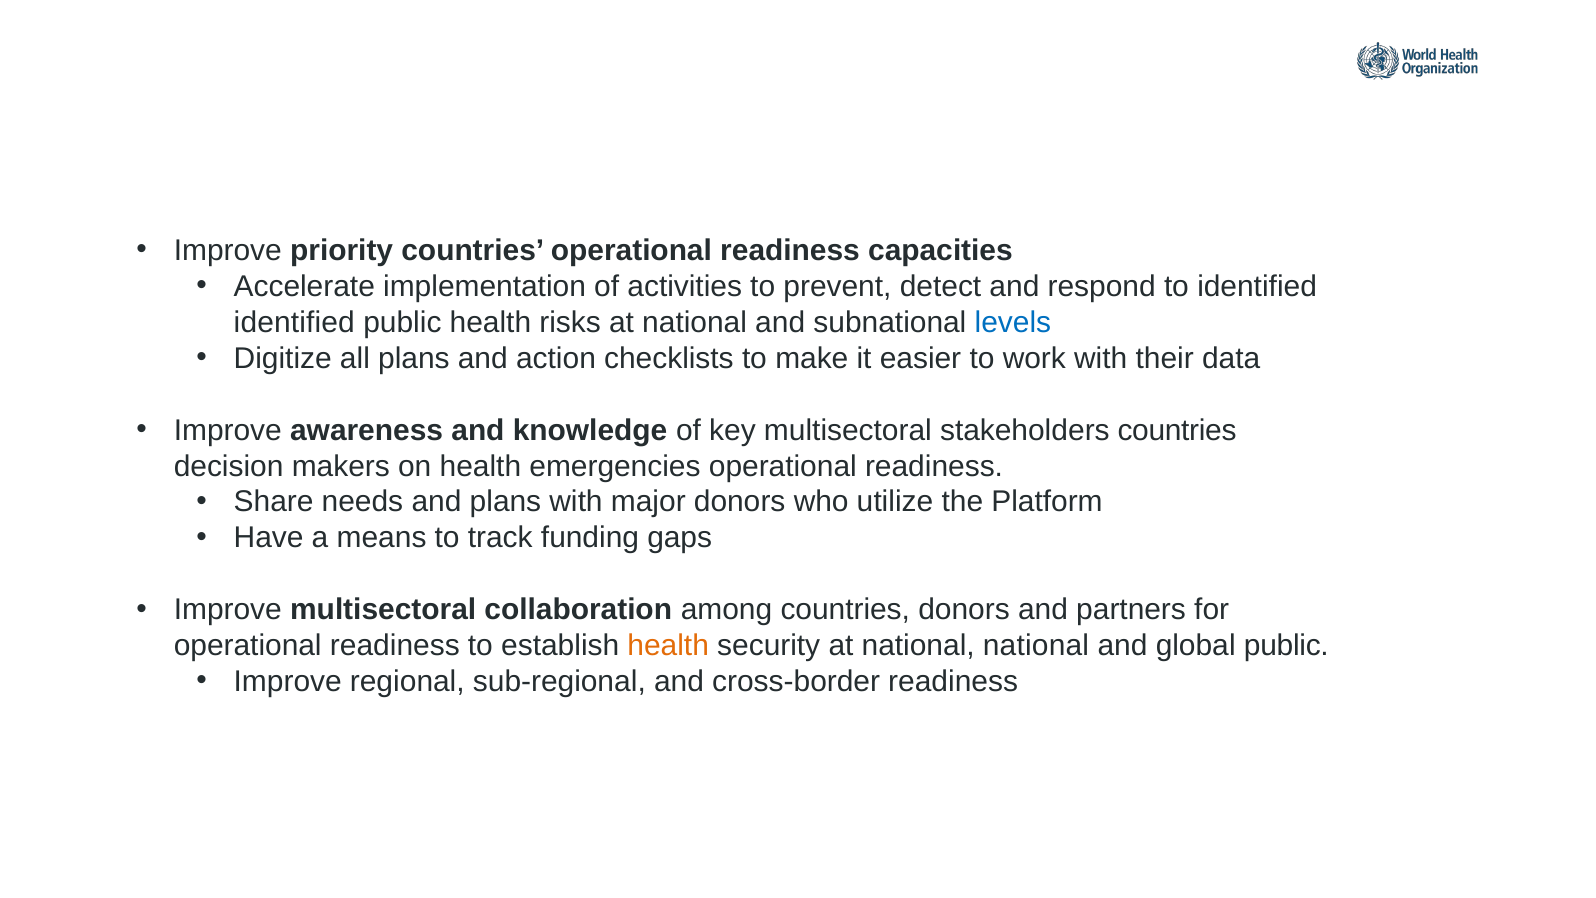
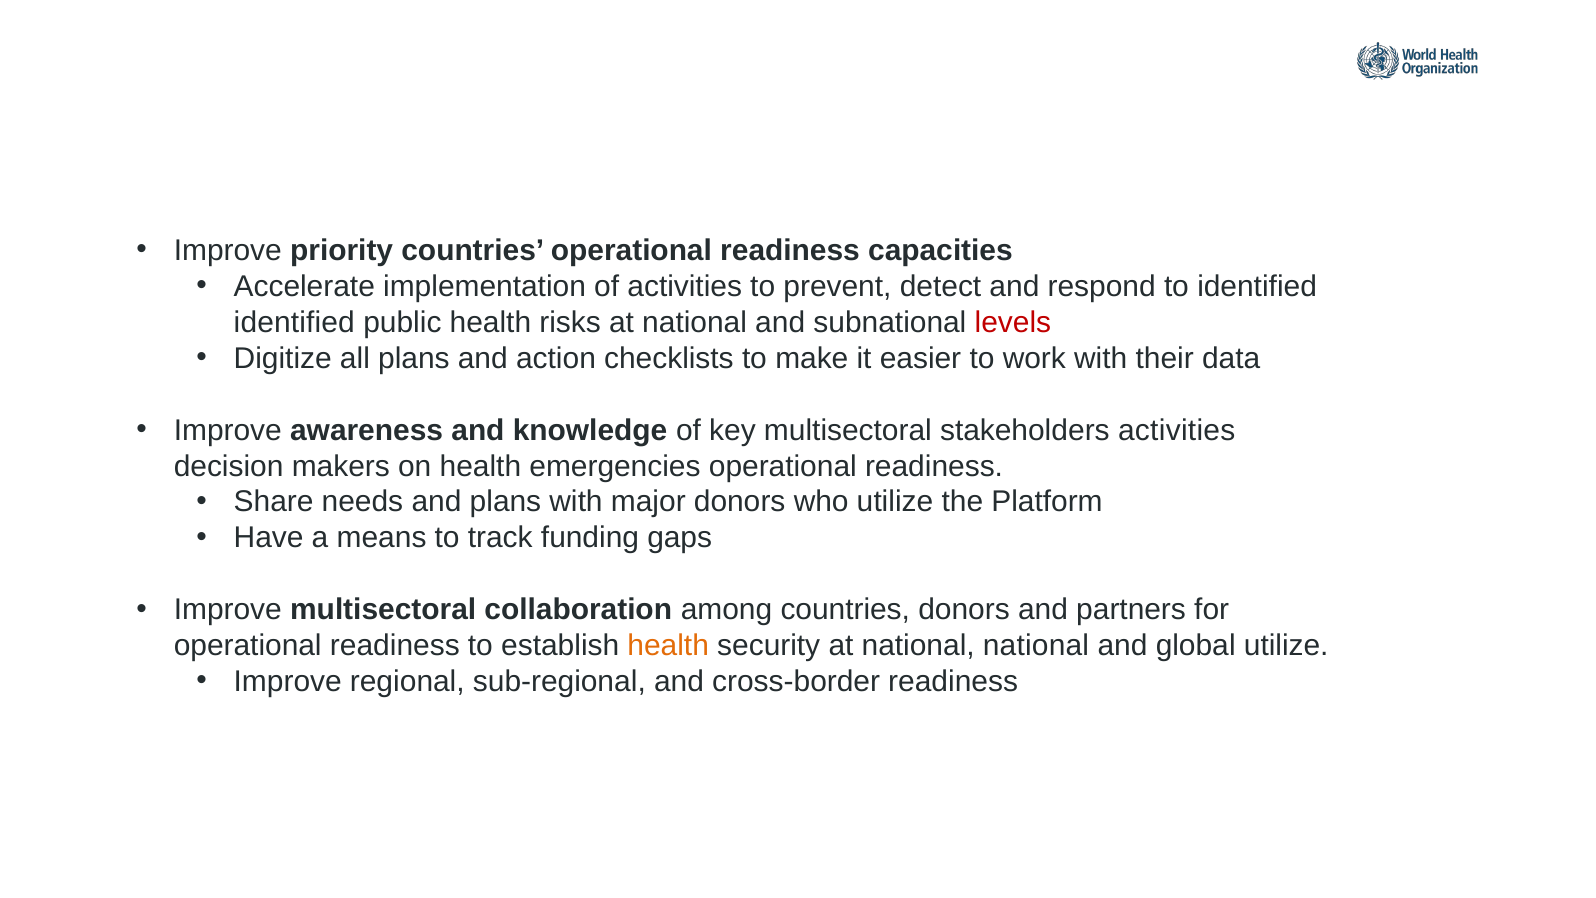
levels colour: blue -> red
stakeholders countries: countries -> activities
global public: public -> utilize
